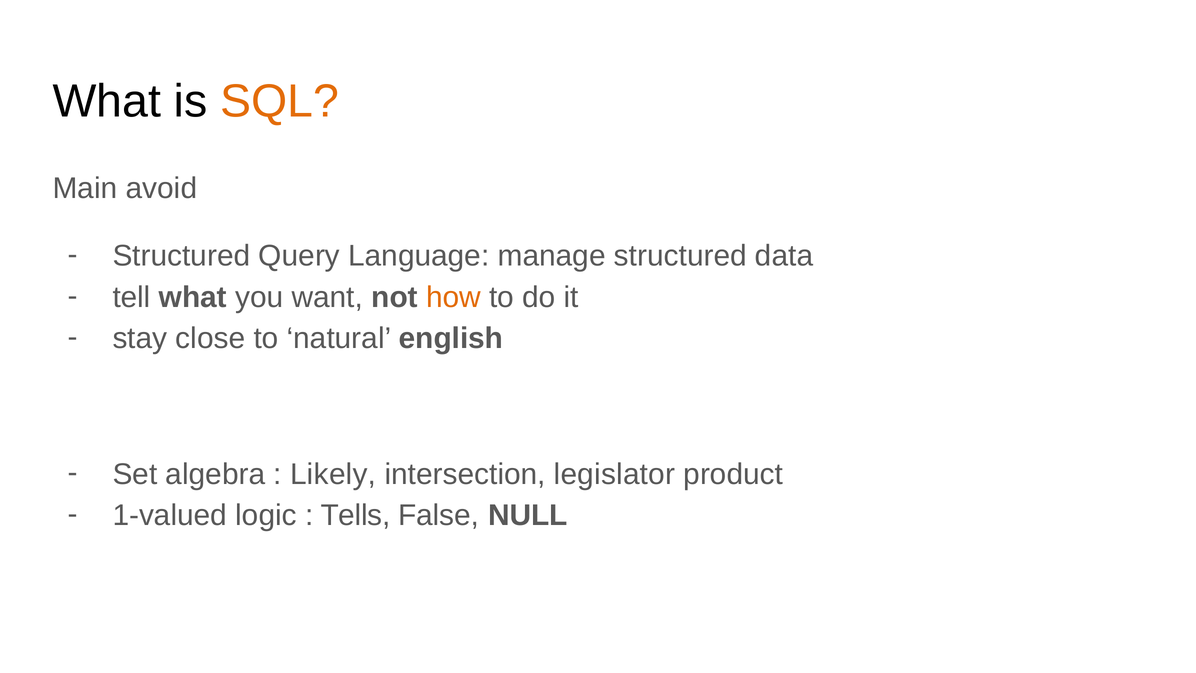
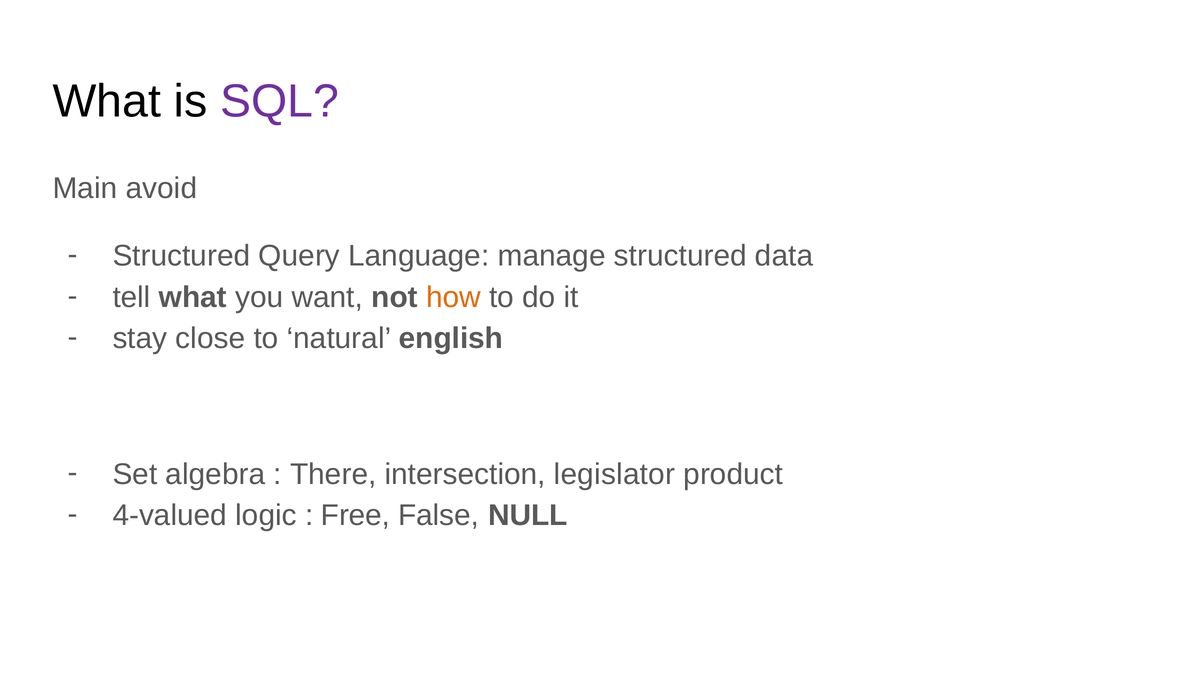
SQL colour: orange -> purple
Likely: Likely -> There
1-valued: 1-valued -> 4-valued
Tells: Tells -> Free
